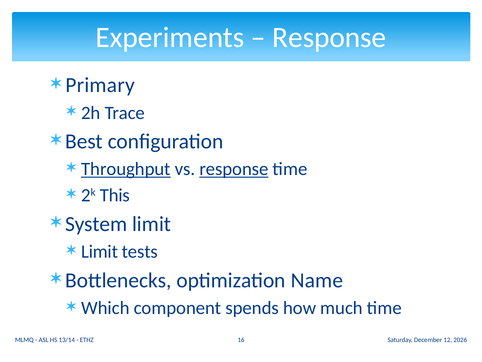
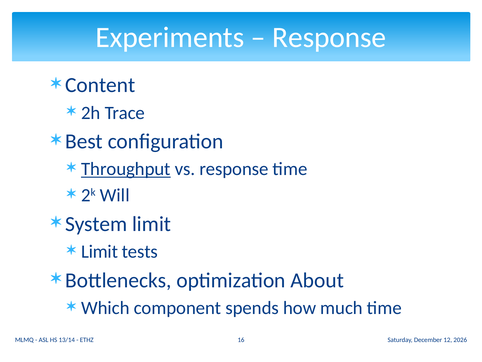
Primary: Primary -> Content
response at (234, 169) underline: present -> none
This: This -> Will
Name: Name -> About
